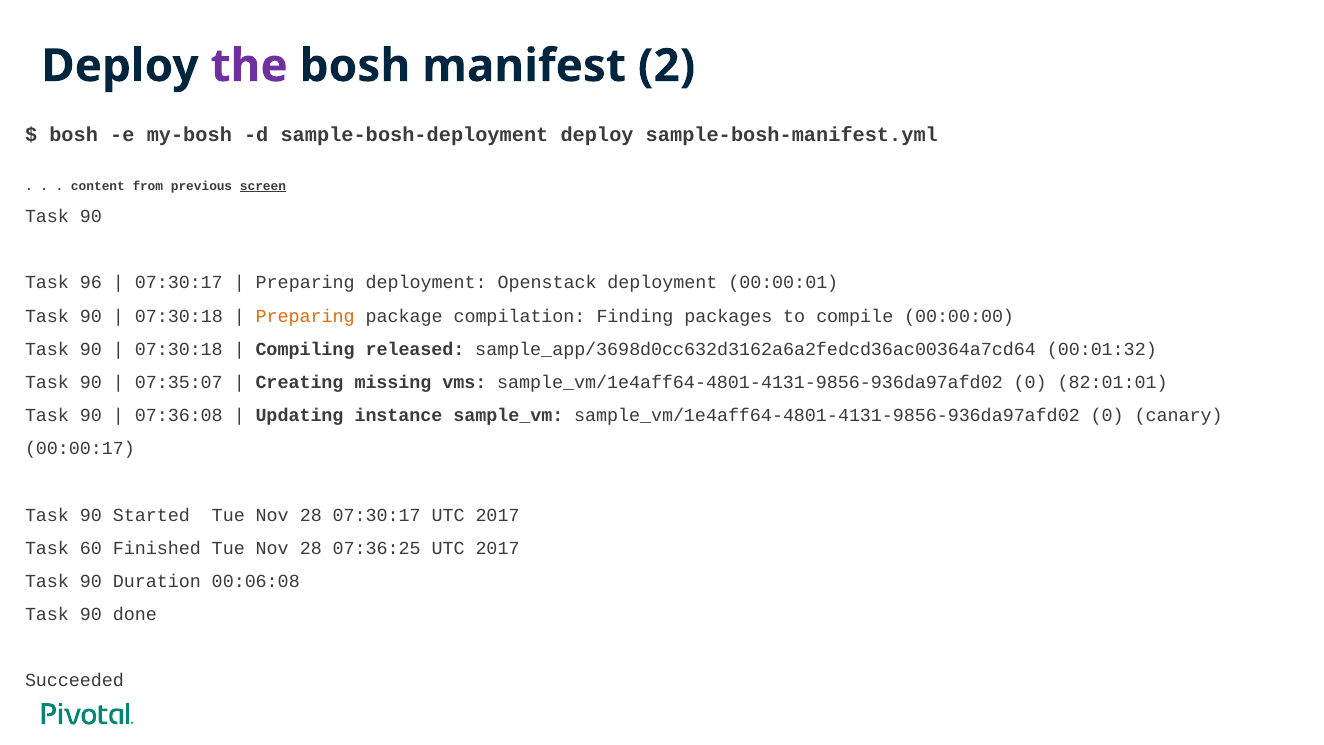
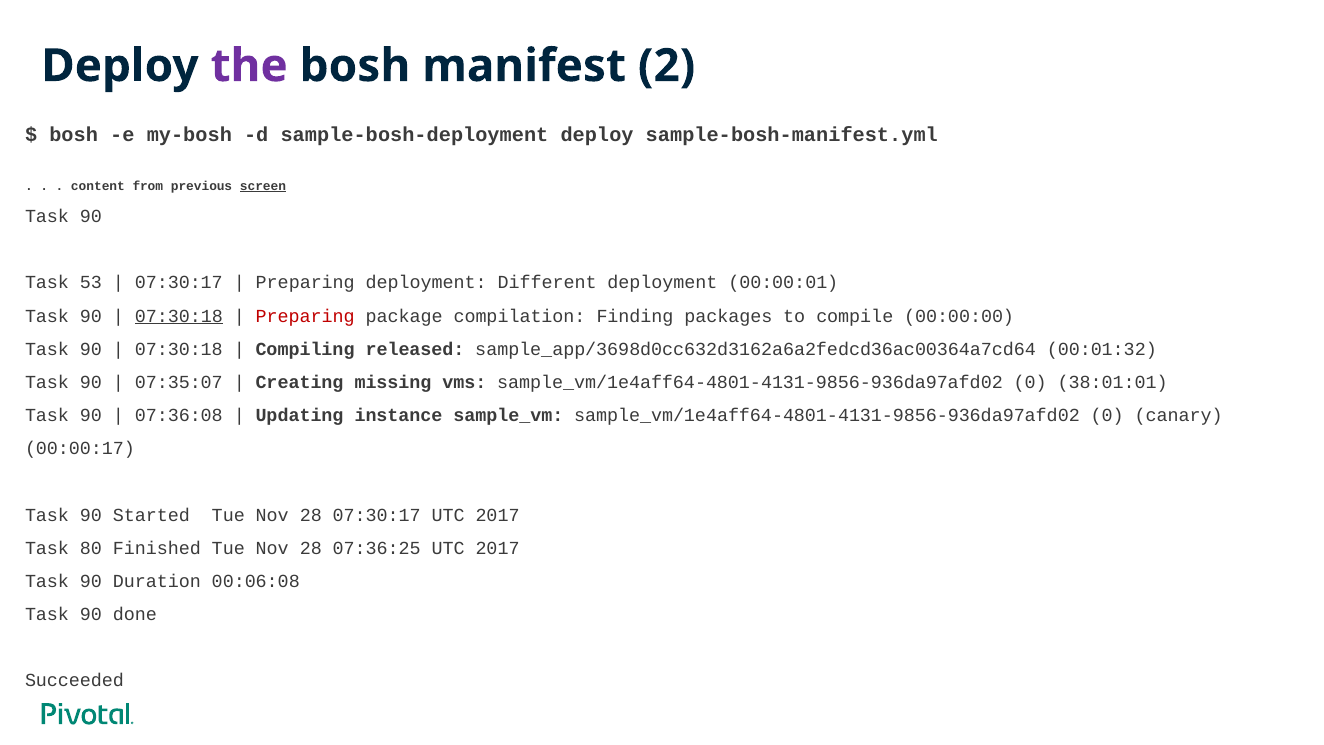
96: 96 -> 53
Openstack: Openstack -> Different
07:30:18 at (179, 316) underline: none -> present
Preparing at (305, 316) colour: orange -> red
82:01:01: 82:01:01 -> 38:01:01
60: 60 -> 80
